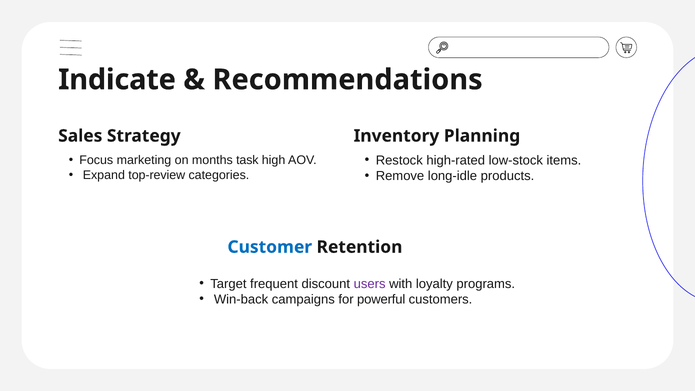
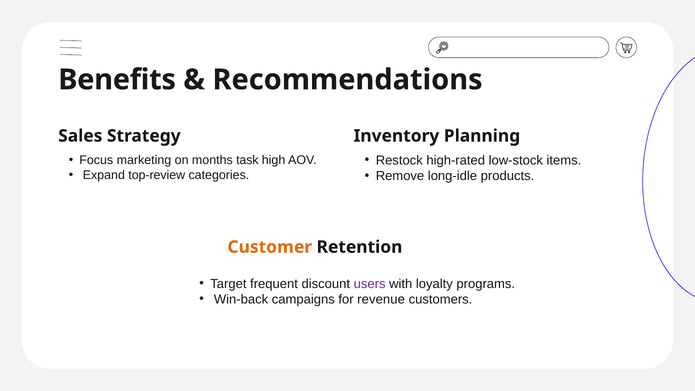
Indicate: Indicate -> Benefits
Customer colour: blue -> orange
powerful: powerful -> revenue
